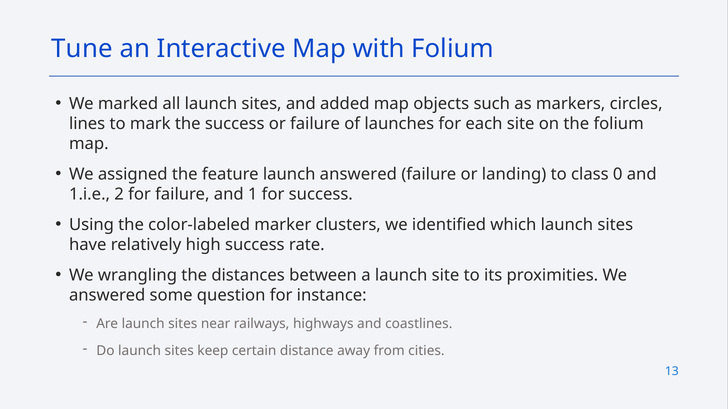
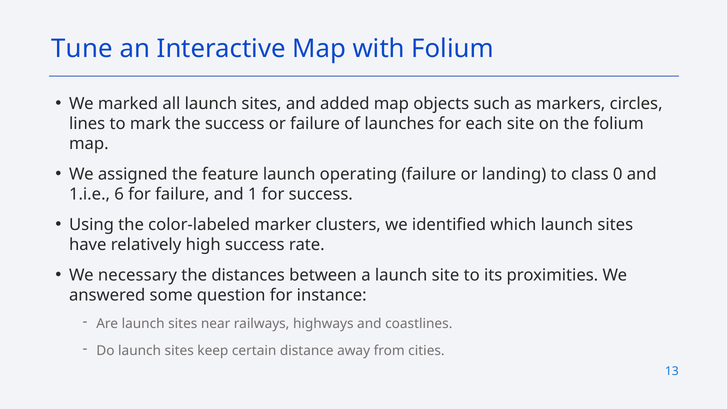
launch answered: answered -> operating
2: 2 -> 6
wrangling: wrangling -> necessary
